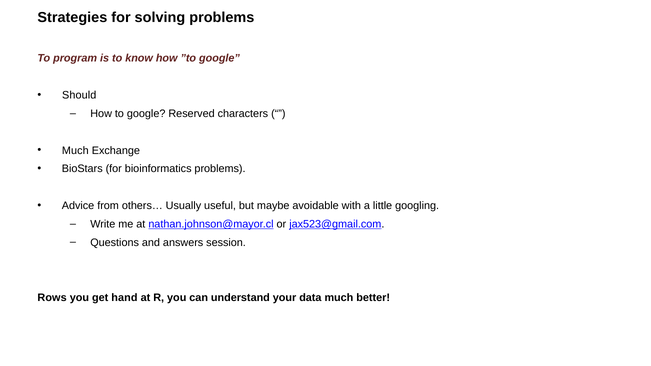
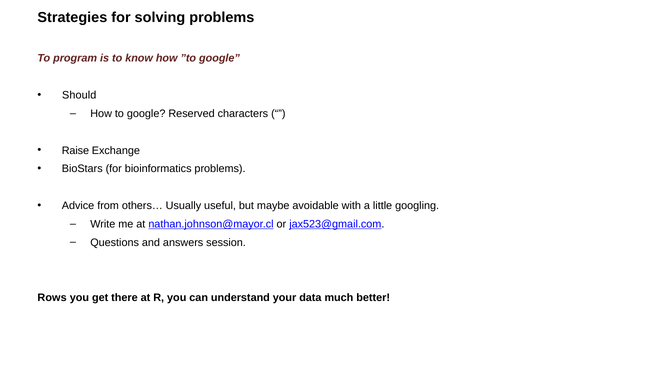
Much at (75, 151): Much -> Raise
hand: hand -> there
